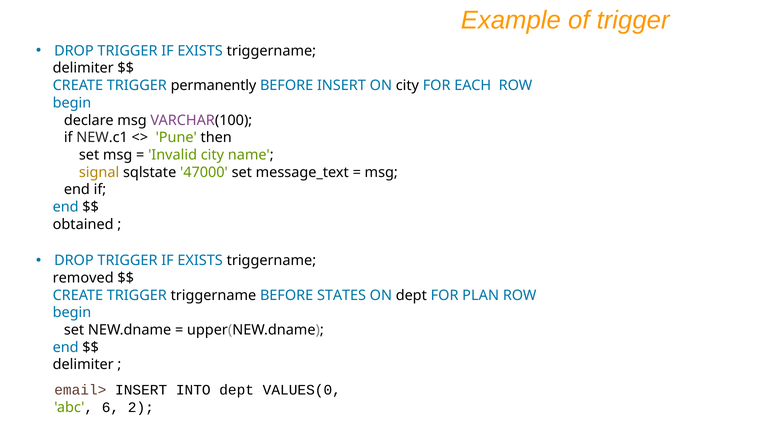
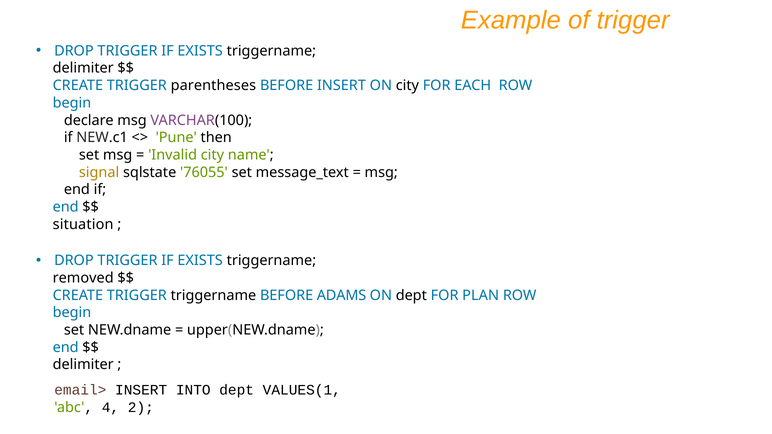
permanently: permanently -> parentheses
47000: 47000 -> 76055
obtained: obtained -> situation
STATES: STATES -> ADAMS
VALUES(0: VALUES(0 -> VALUES(1
6: 6 -> 4
